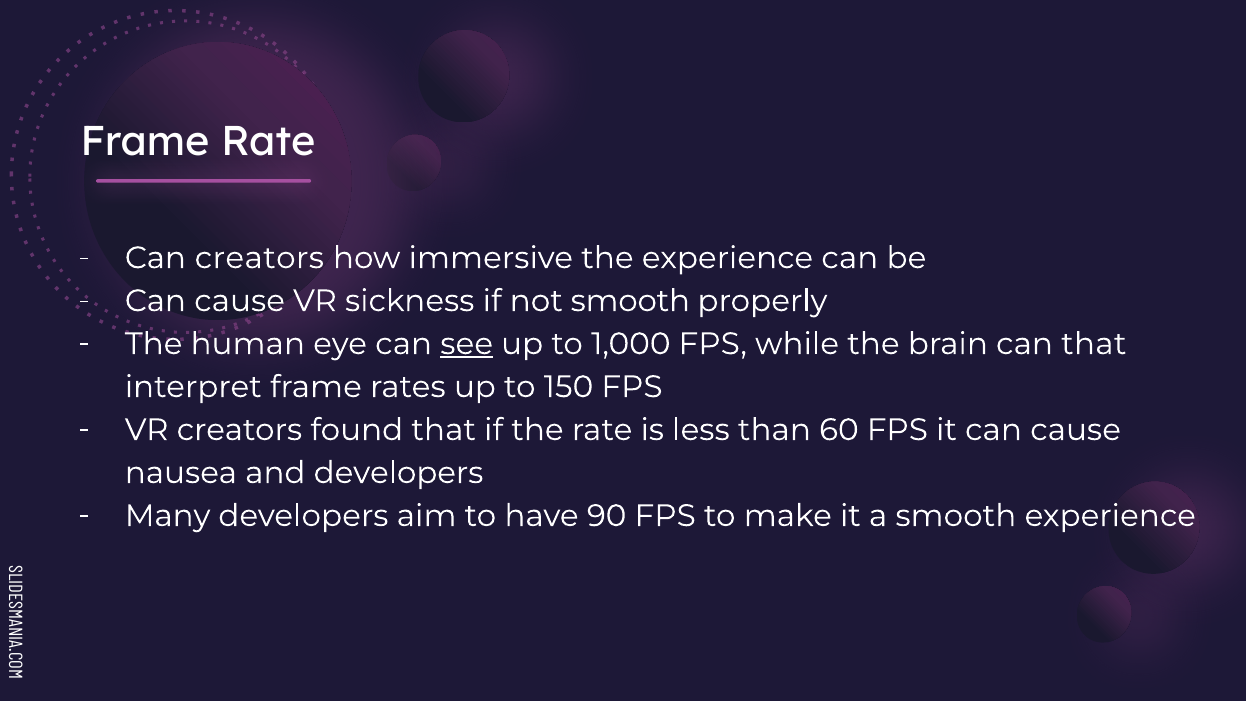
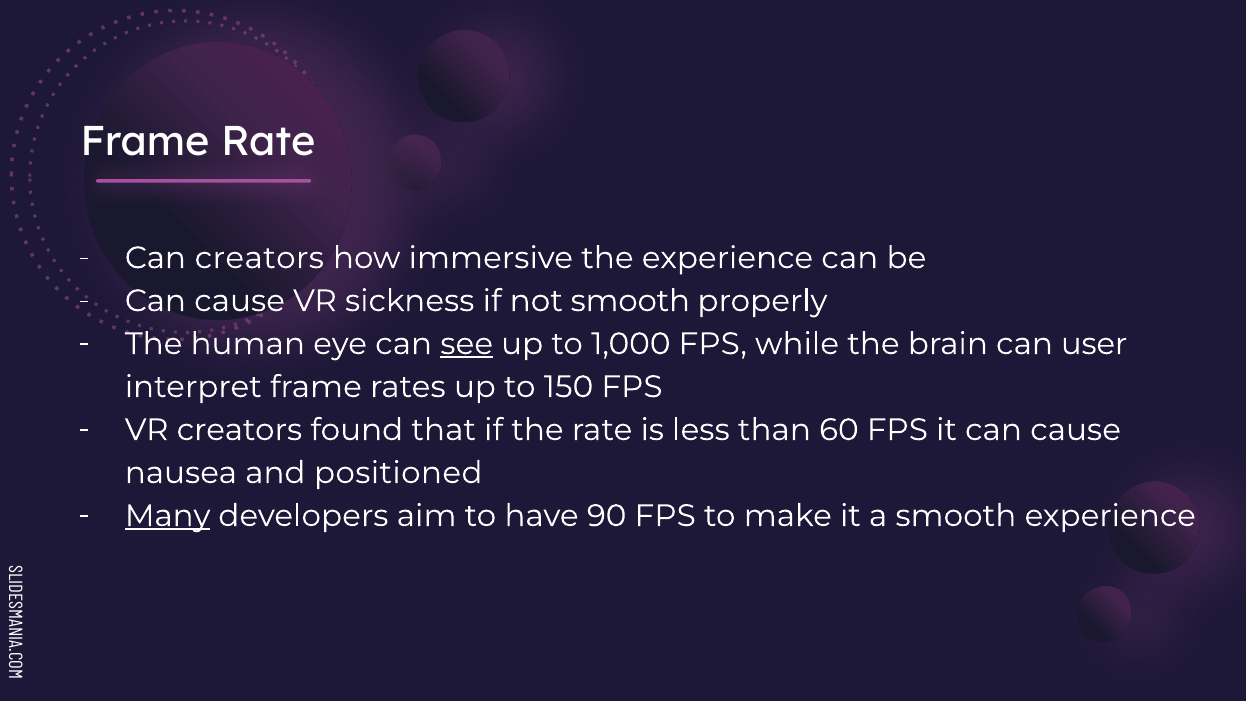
can that: that -> user
and developers: developers -> positioned
Many underline: none -> present
